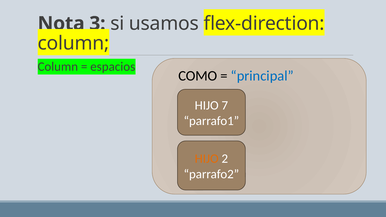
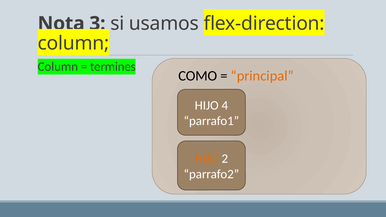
espacios: espacios -> termines
principal colour: blue -> orange
7: 7 -> 4
